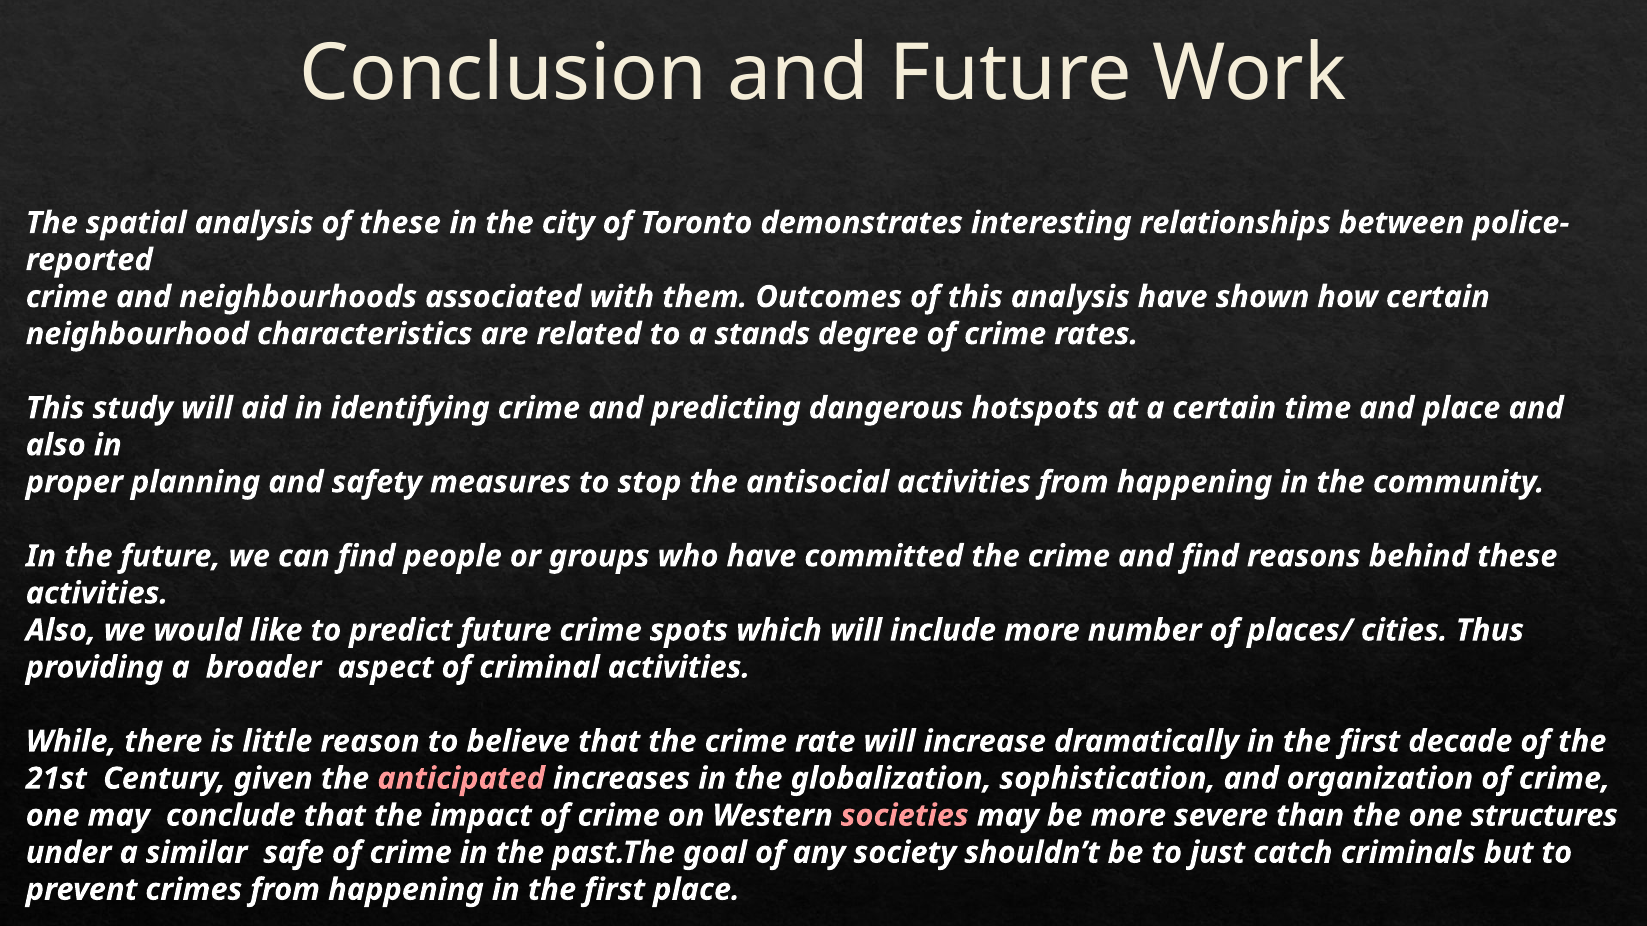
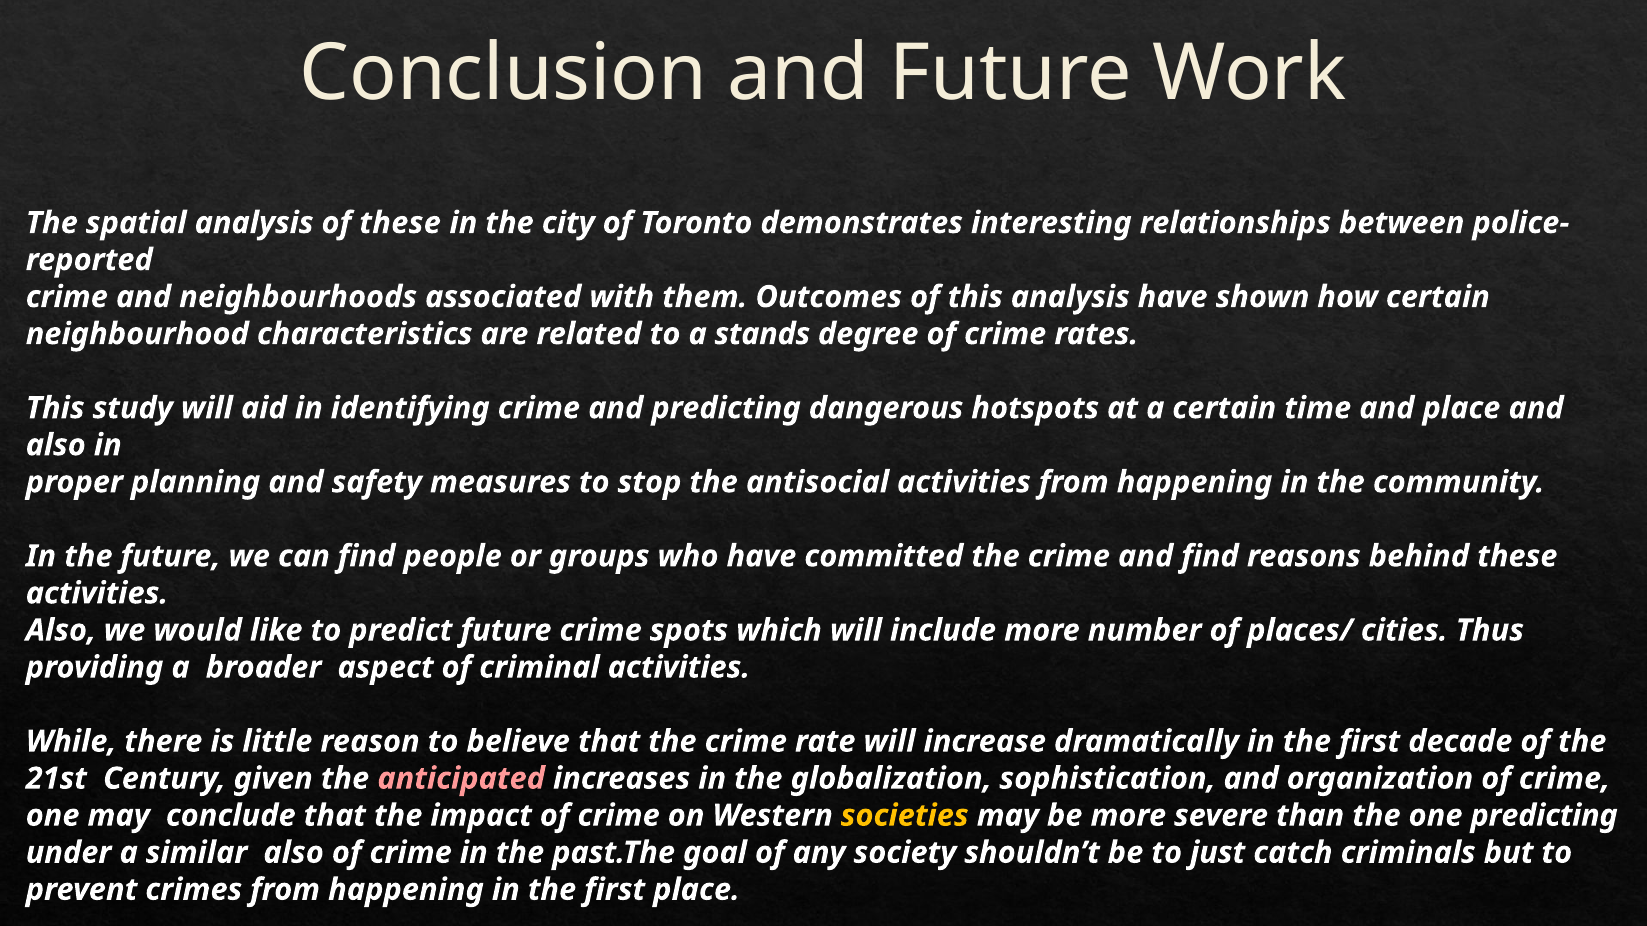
societies colour: pink -> yellow
one structures: structures -> predicting
similar safe: safe -> also
